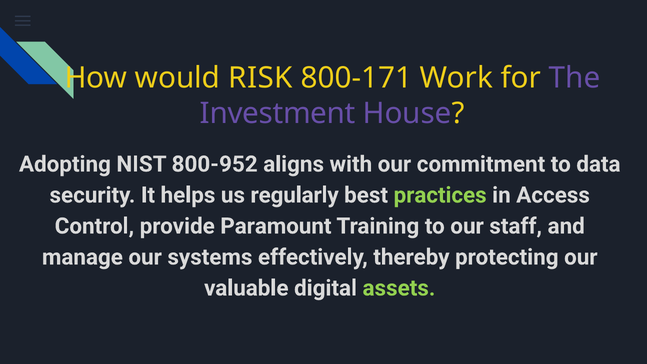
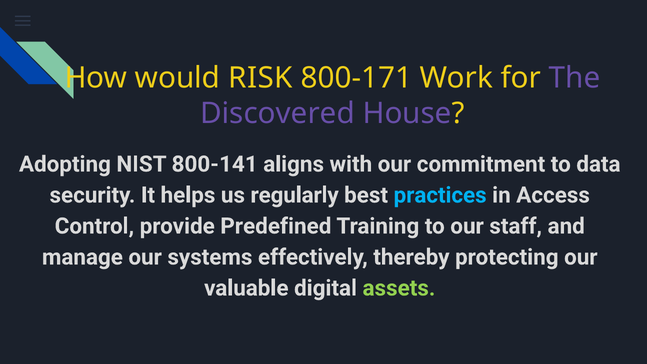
Investment: Investment -> Discovered
800-952: 800-952 -> 800-141
practices colour: light green -> light blue
Paramount: Paramount -> Predefined
